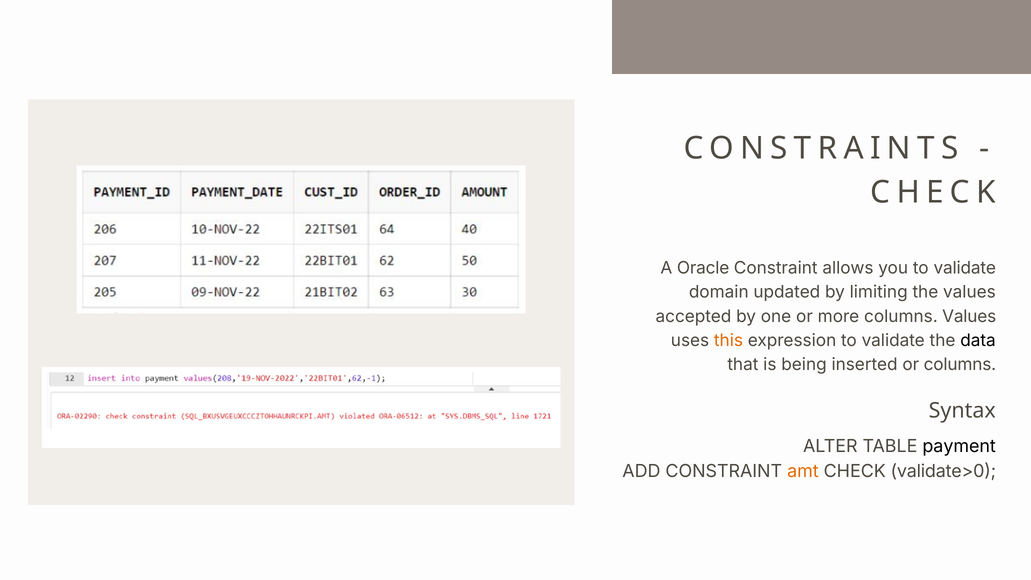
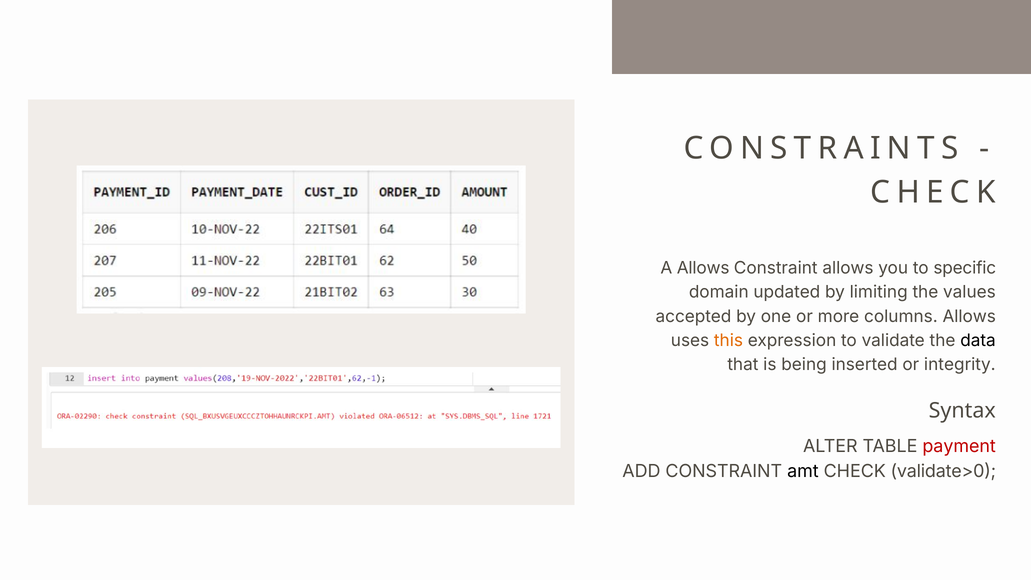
A Oracle: Oracle -> Allows
you to validate: validate -> specific
columns Values: Values -> Allows
or columns: columns -> integrity
payment colour: black -> red
amt colour: orange -> black
